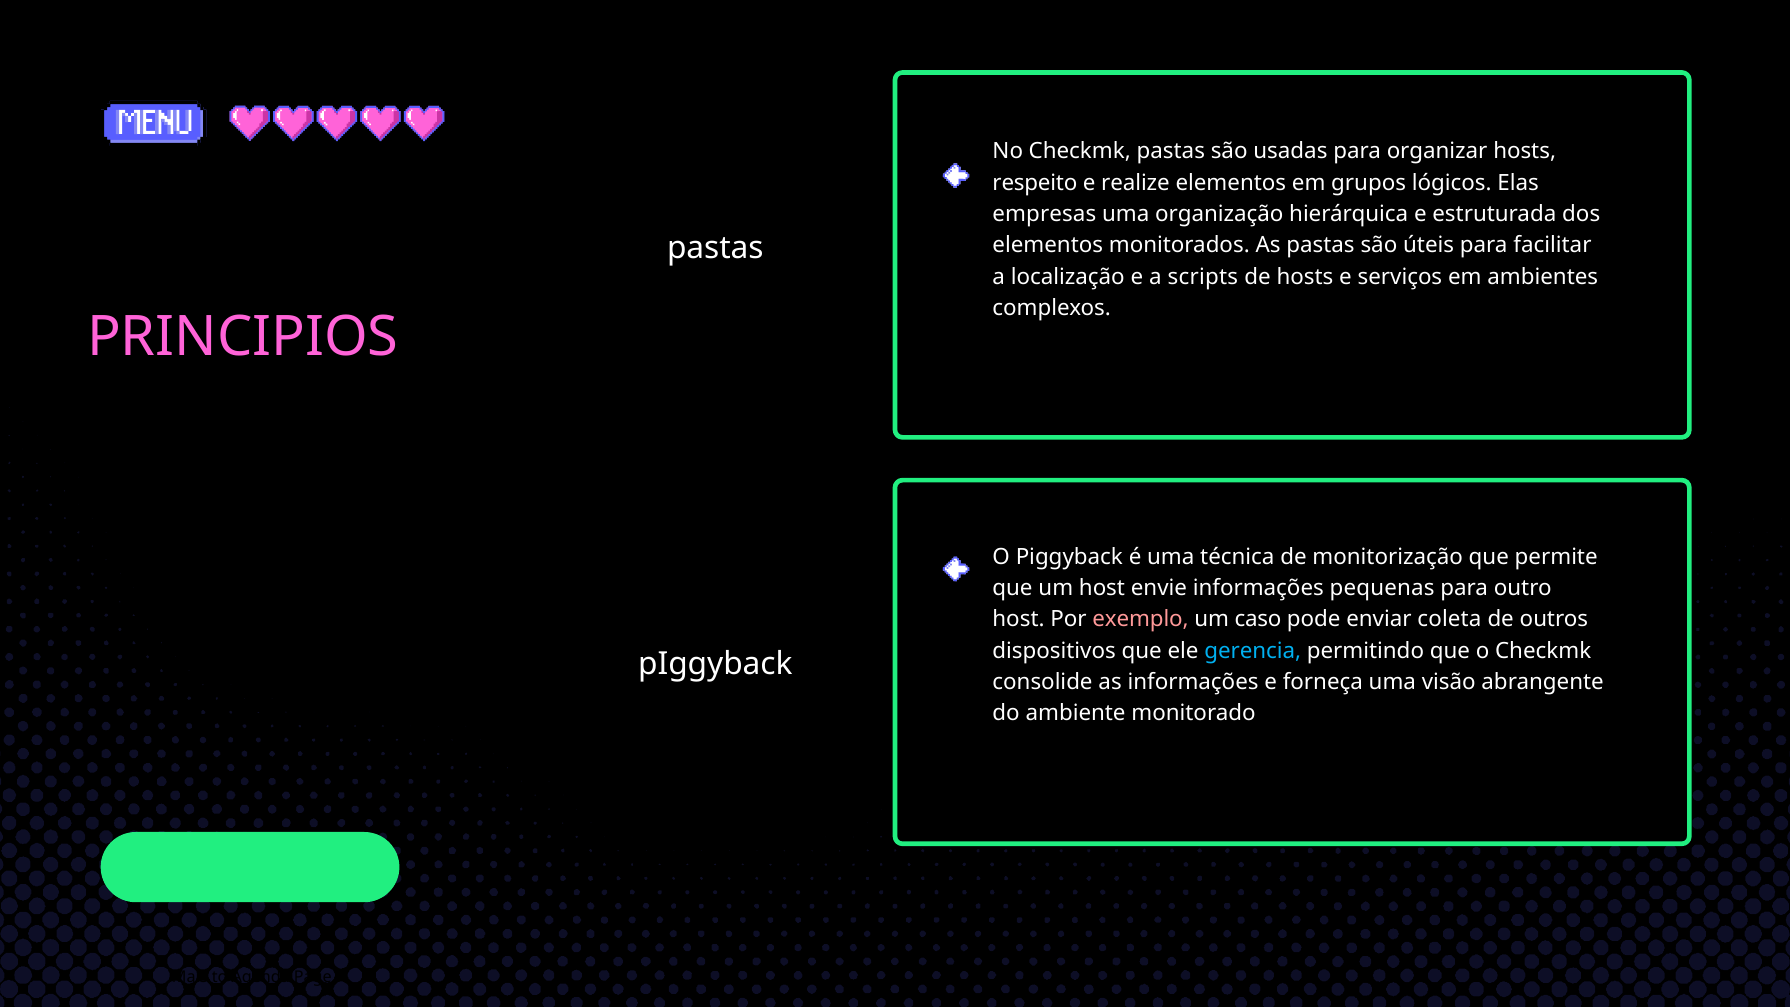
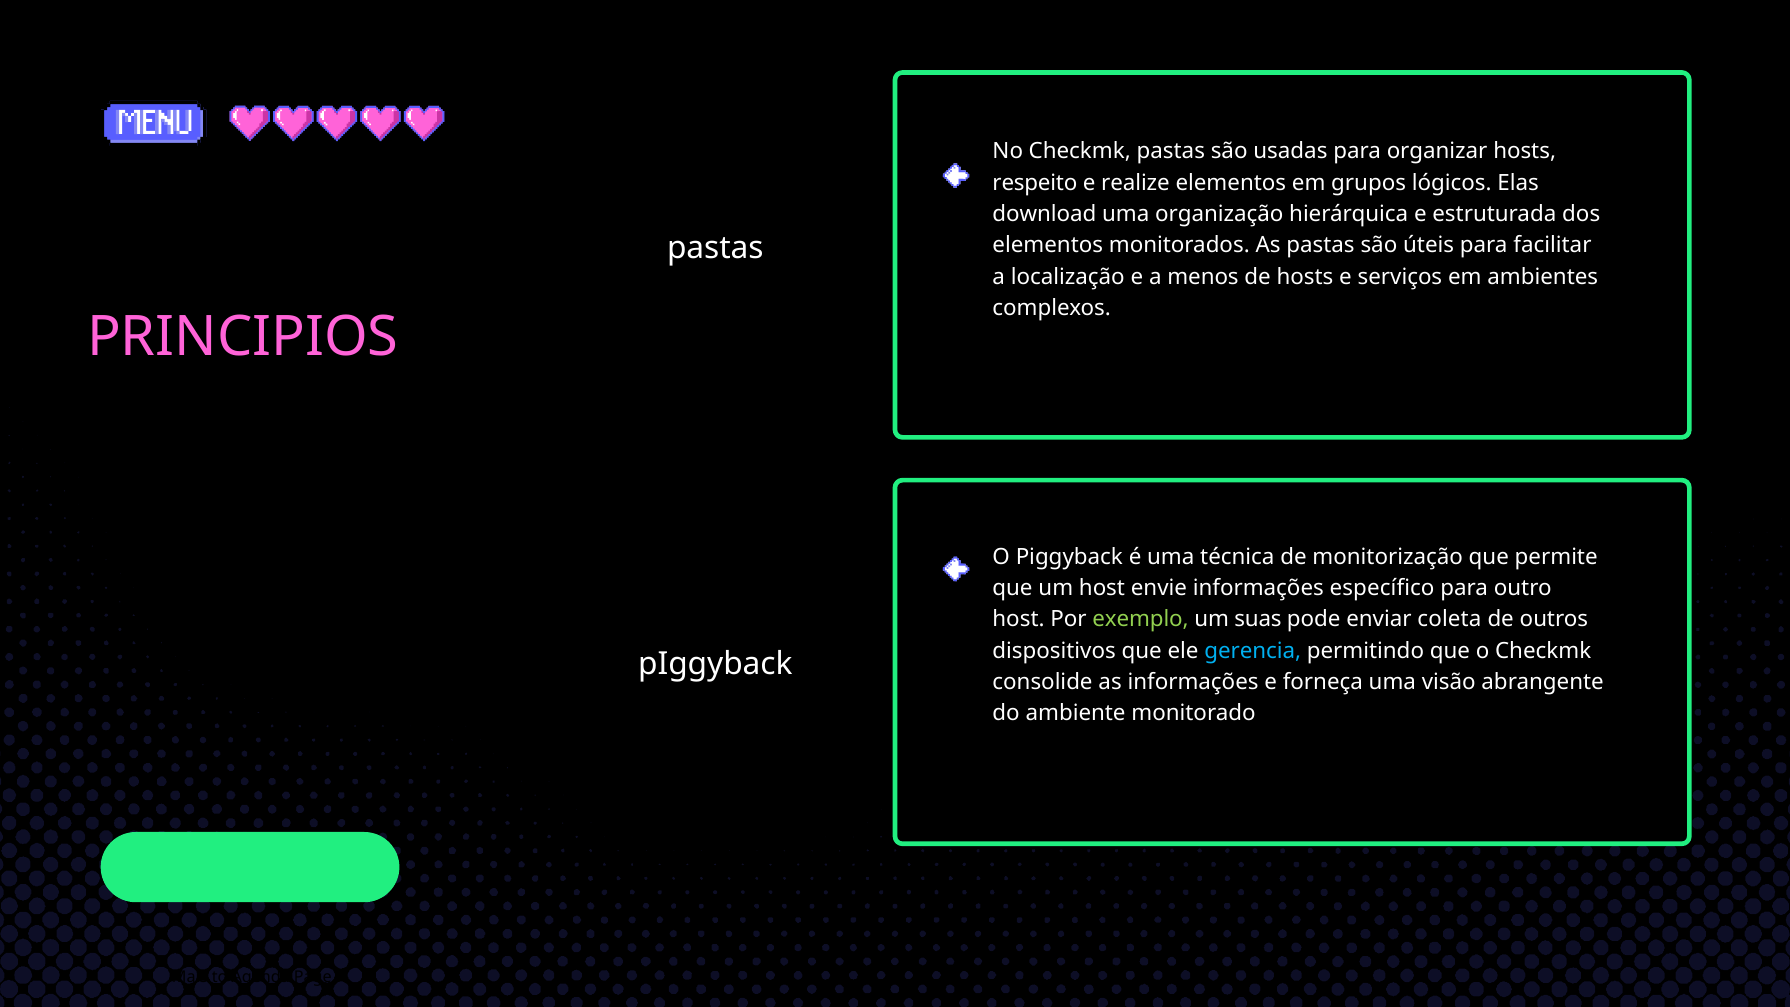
empresas: empresas -> download
scripts: scripts -> menos
pequenas: pequenas -> específico
exemplo colour: pink -> light green
caso: caso -> suas
